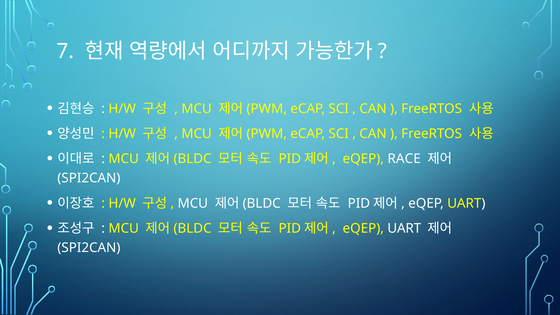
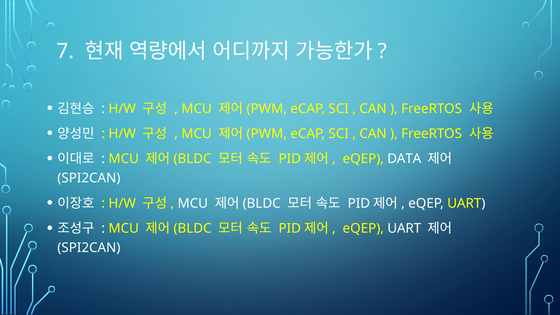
RACE: RACE -> DATA
